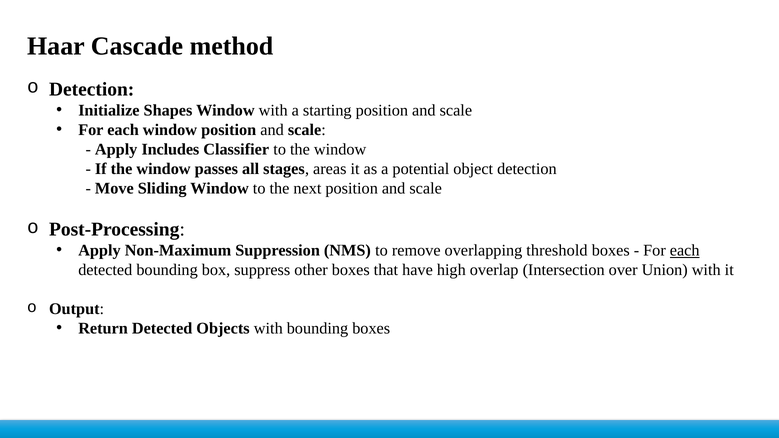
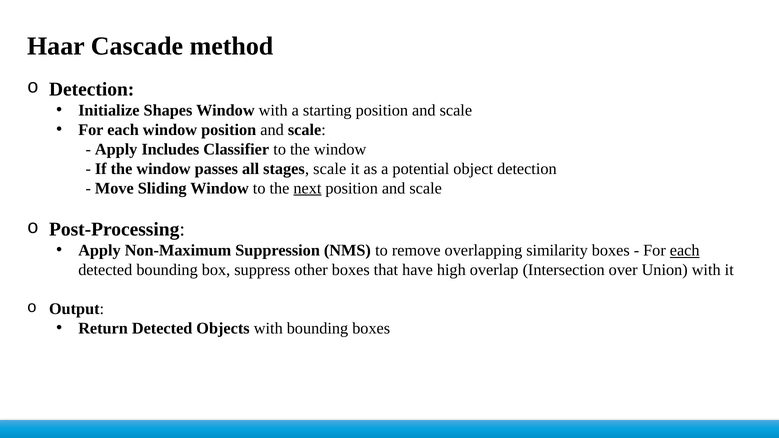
stages areas: areas -> scale
next underline: none -> present
threshold: threshold -> similarity
